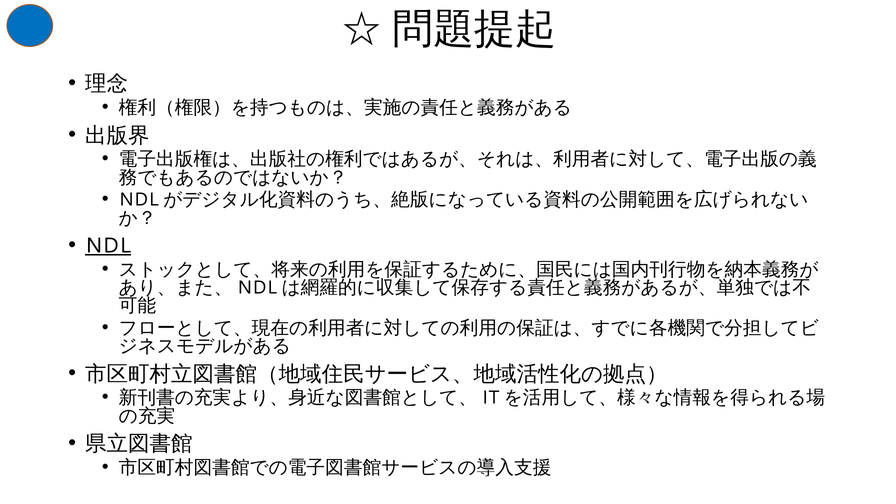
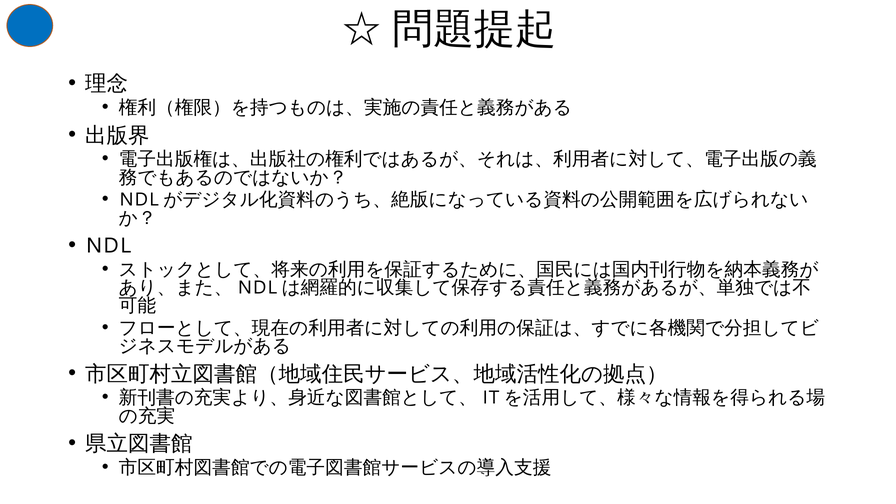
NDL underline: present -> none
